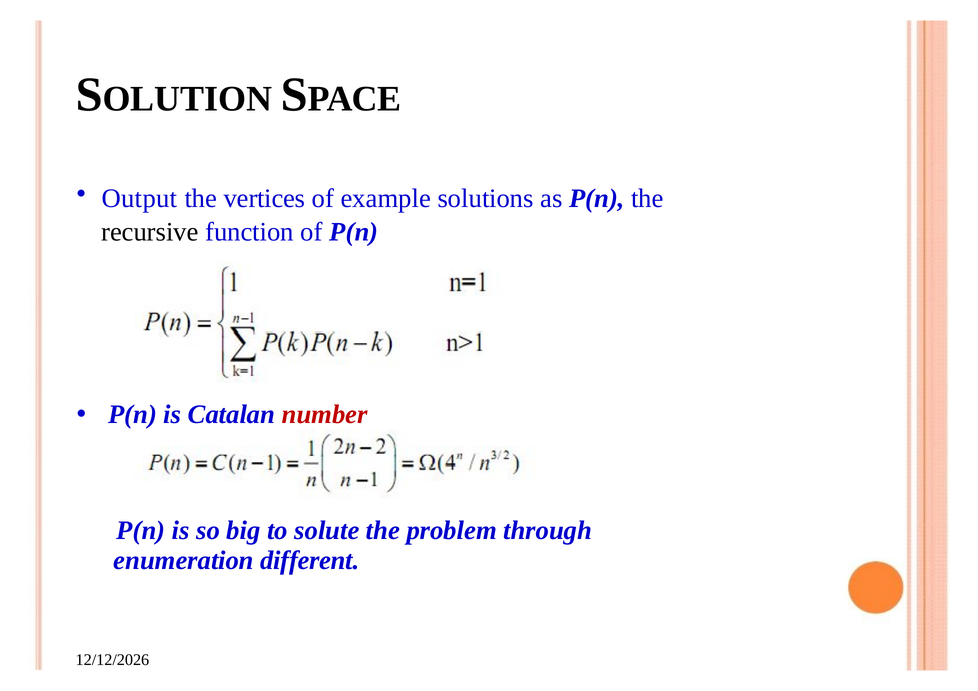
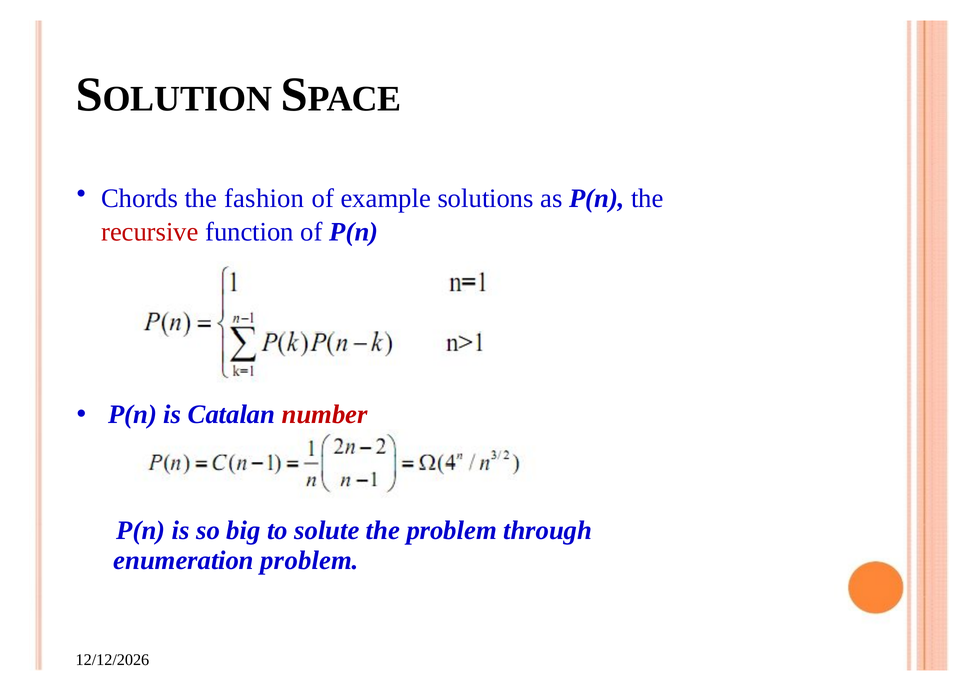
Output: Output -> Chords
vertices: vertices -> fashion
recursive colour: black -> red
enumeration different: different -> problem
